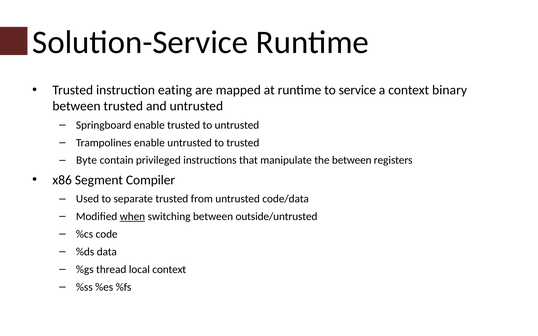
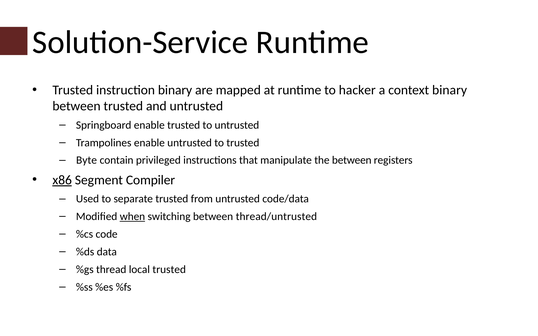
instruction eating: eating -> binary
service: service -> hacker
x86 underline: none -> present
outside/untrusted: outside/untrusted -> thread/untrusted
local context: context -> trusted
